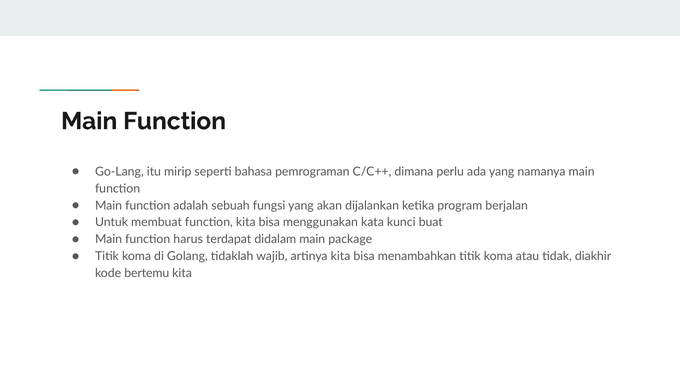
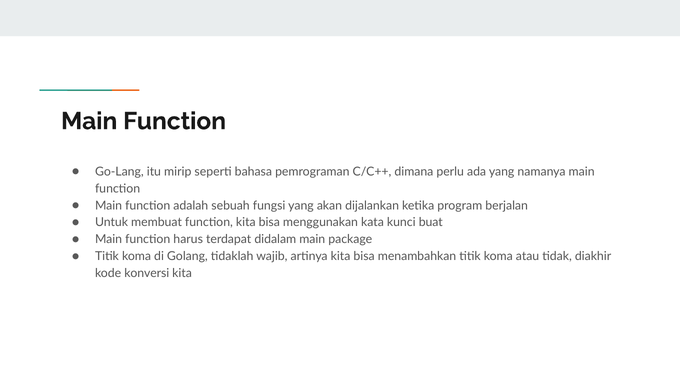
bertemu: bertemu -> konversi
